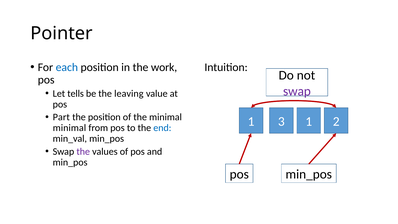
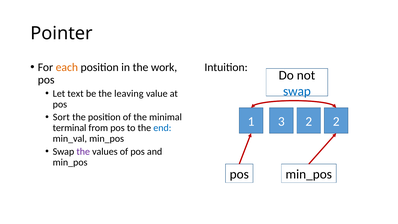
each colour: blue -> orange
swap at (297, 91) colour: purple -> blue
tells: tells -> text
Part: Part -> Sort
3 1: 1 -> 2
minimal at (69, 128): minimal -> terminal
